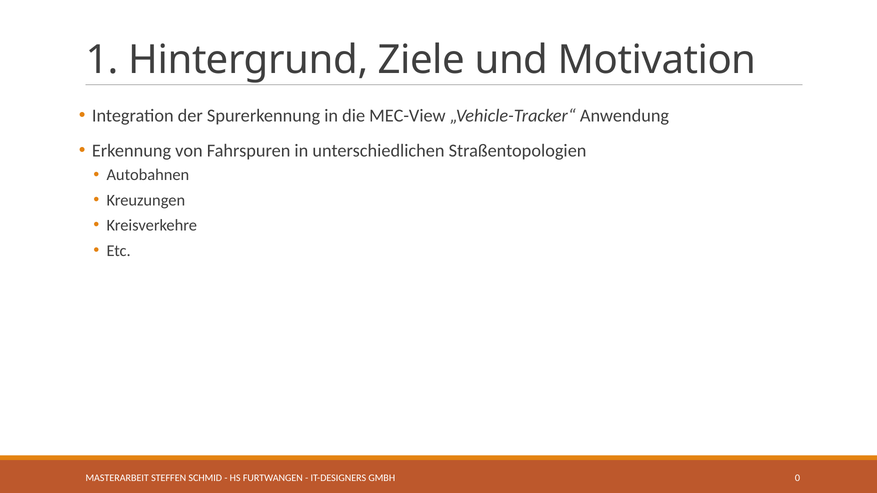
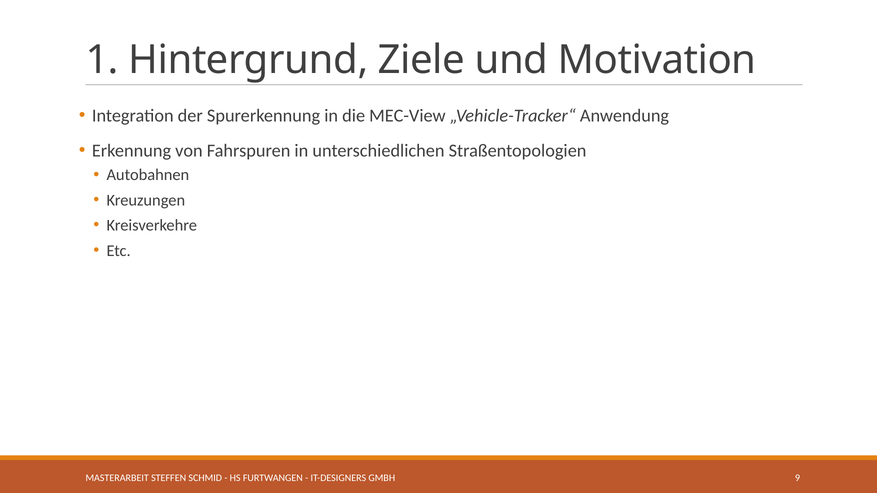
0: 0 -> 9
